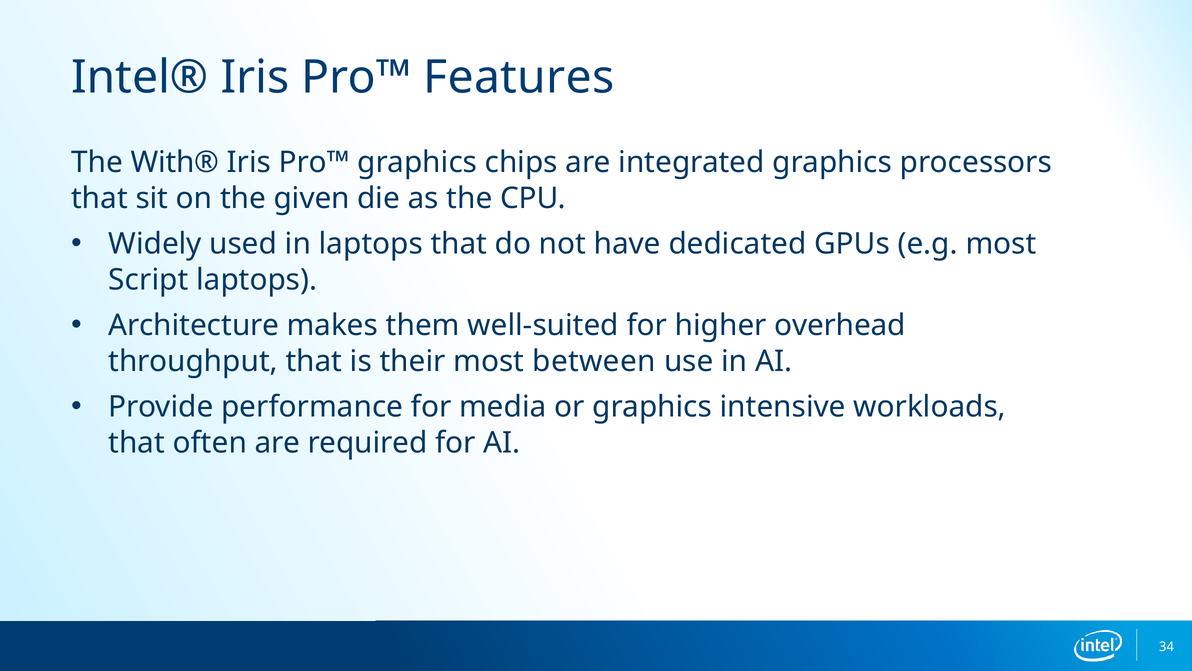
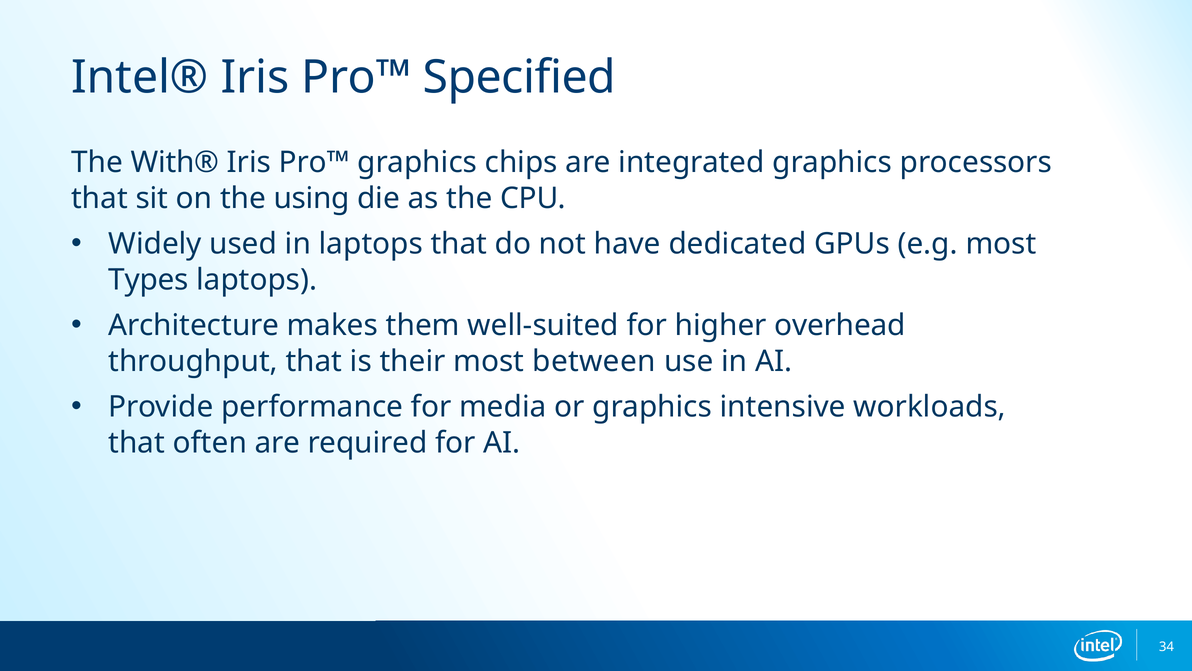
Features: Features -> Specified
given: given -> using
Script: Script -> Types
